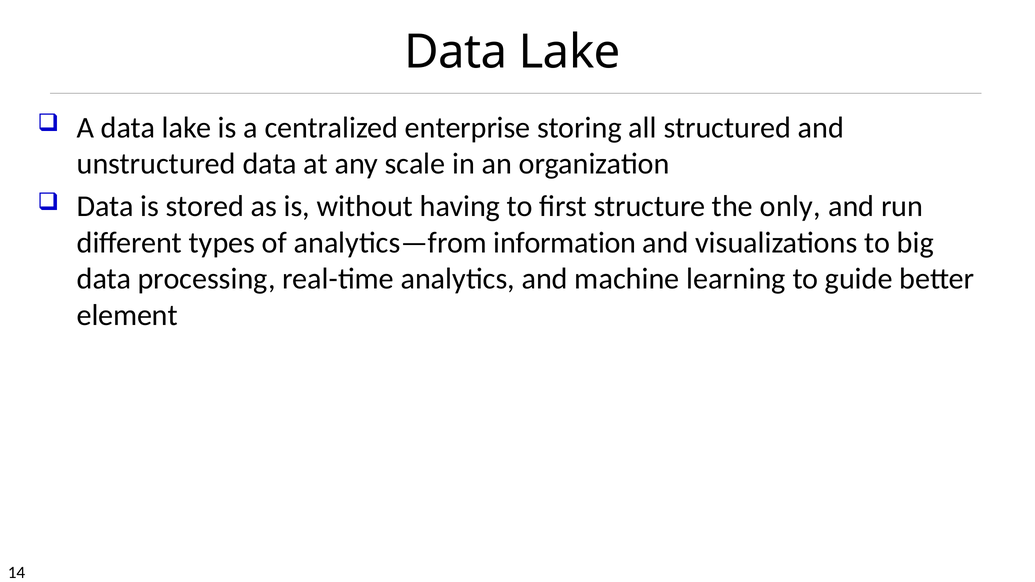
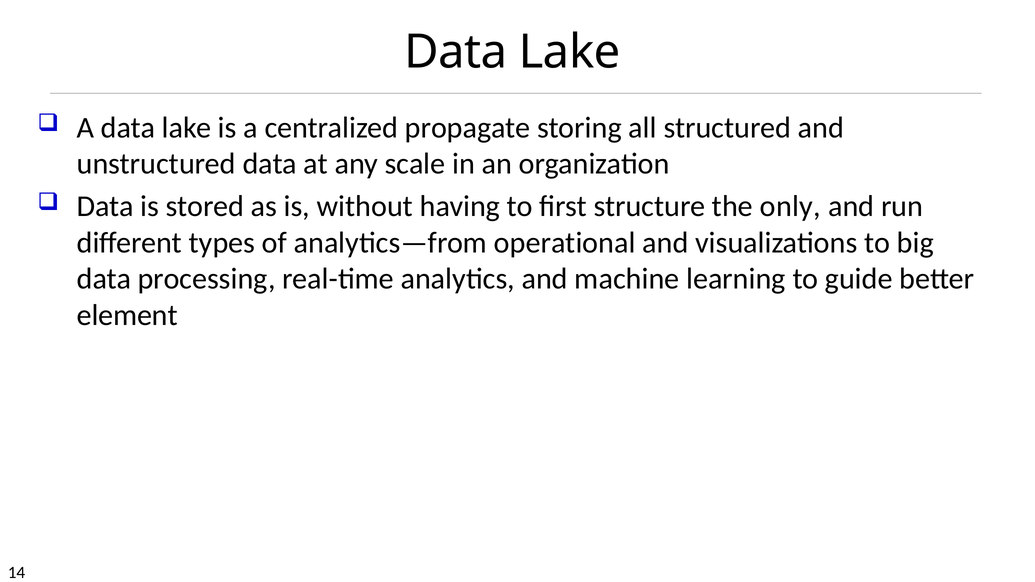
enterprise: enterprise -> propagate
information: information -> operational
